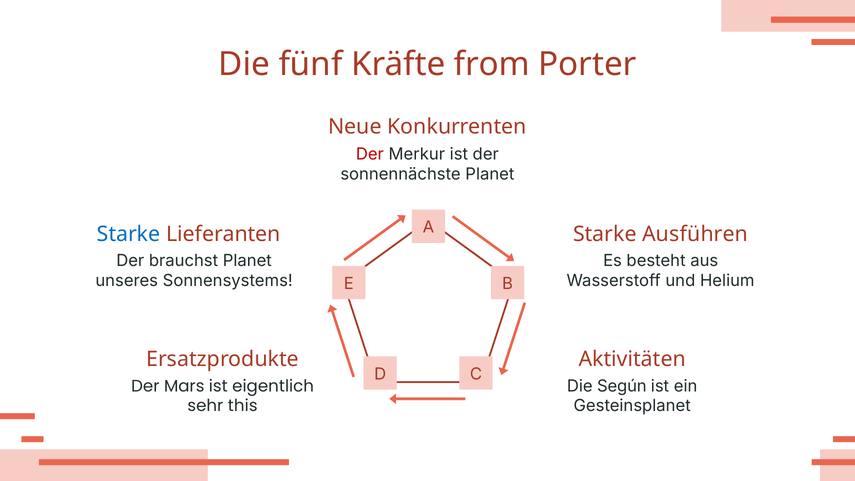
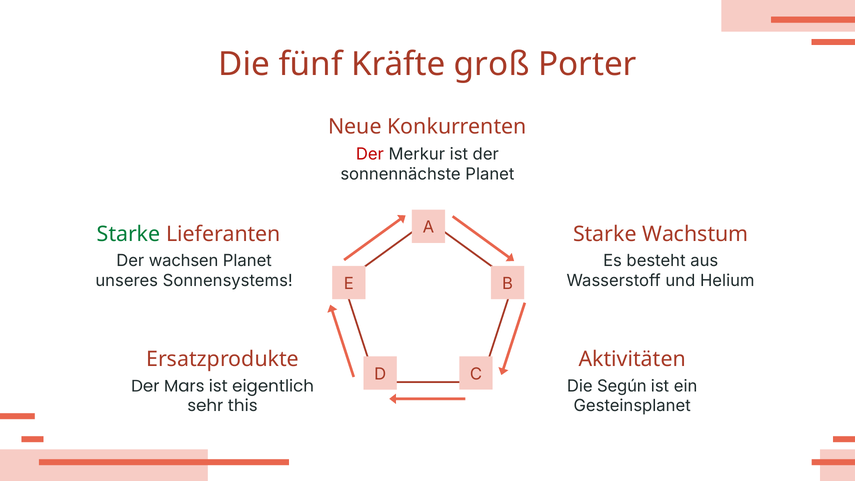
from: from -> groß
Starke at (129, 234) colour: blue -> green
Ausführen: Ausführen -> Wachstum
brauchst: brauchst -> wachsen
